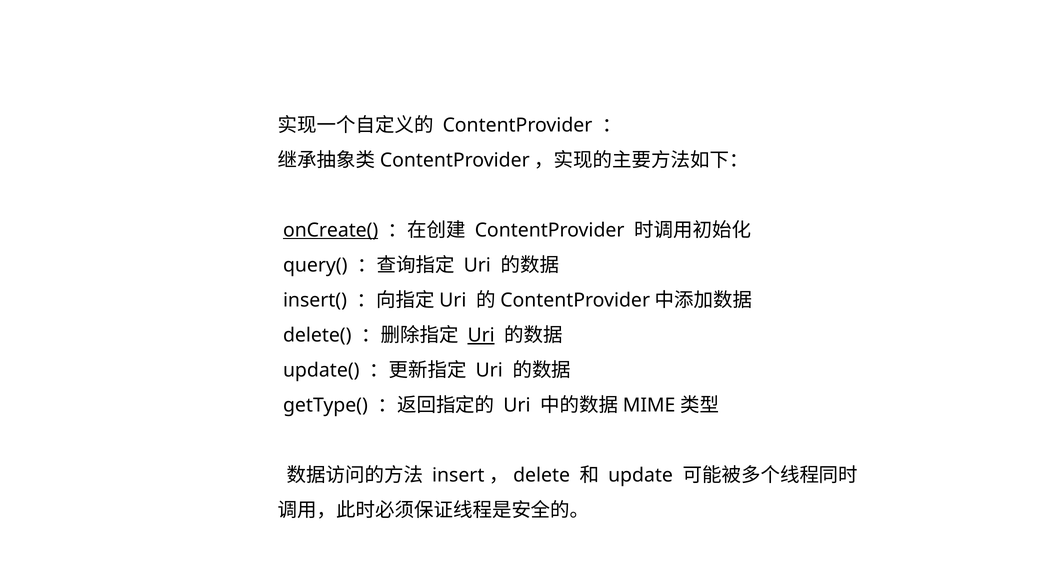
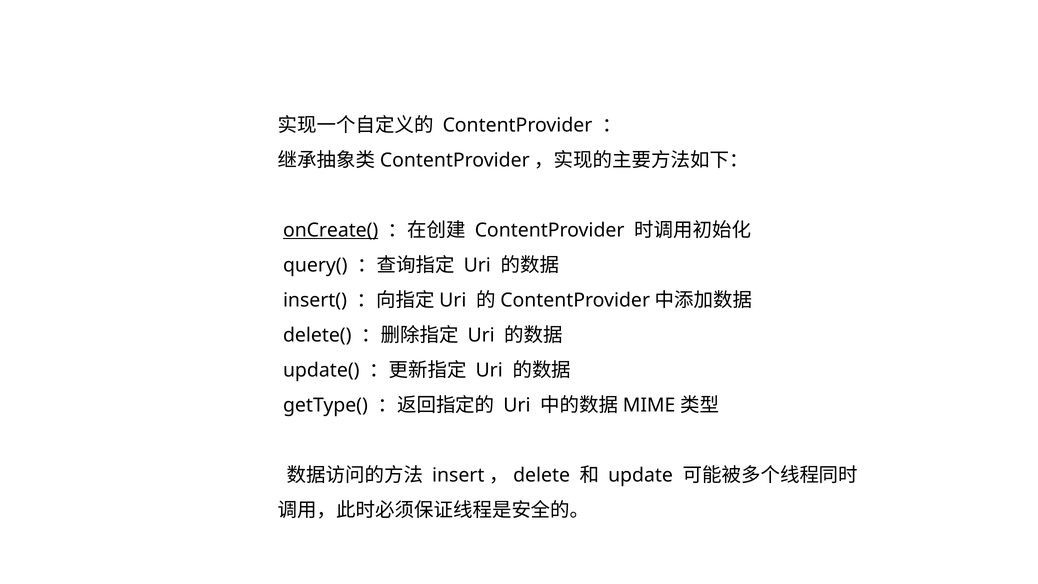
Uri at (481, 335) underline: present -> none
